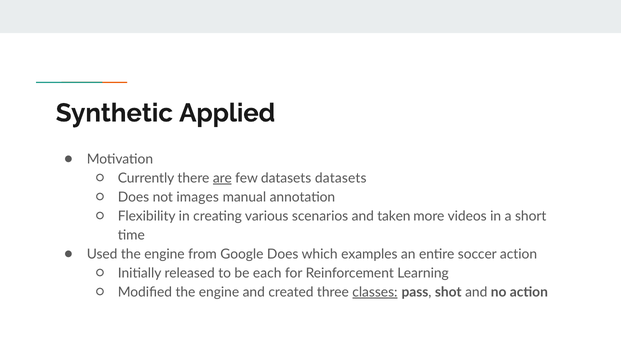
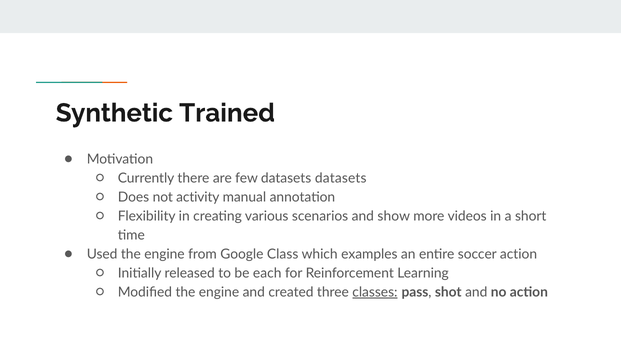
Applied: Applied -> Trained
are underline: present -> none
images: images -> activity
taken: taken -> show
Google Does: Does -> Class
